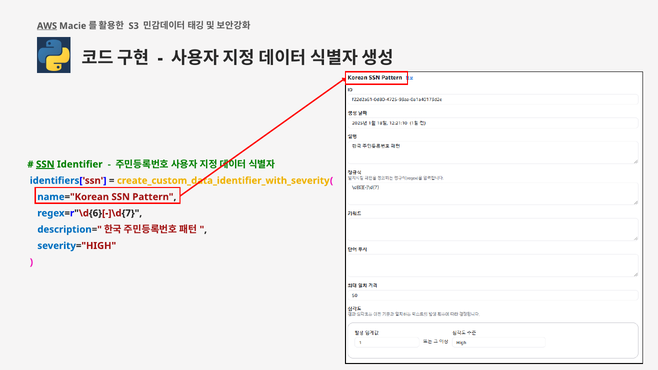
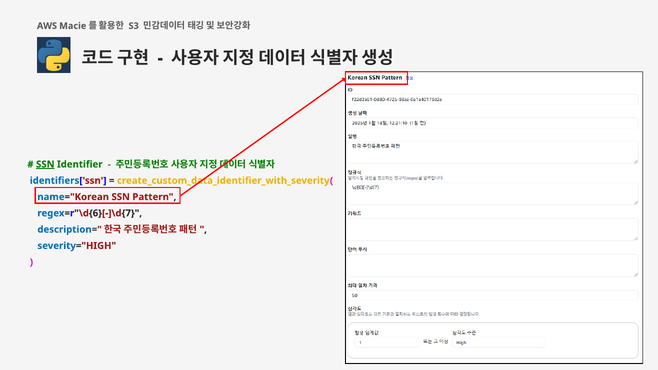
AWS underline: present -> none
